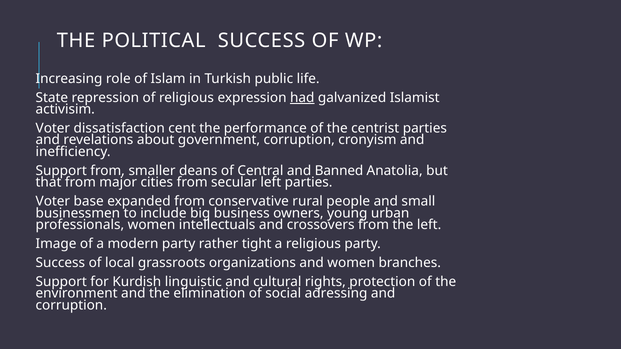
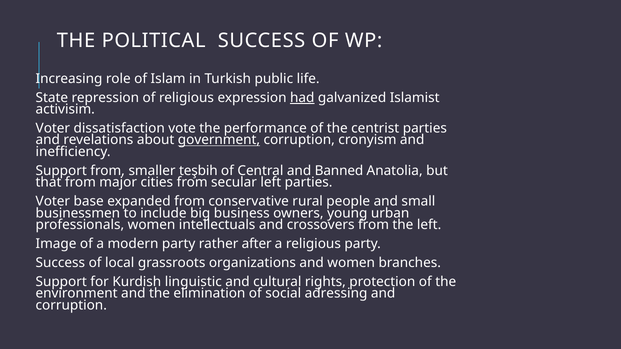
cent: cent -> vote
government underline: none -> present
deans: deans -> teşbih
tight: tight -> after
